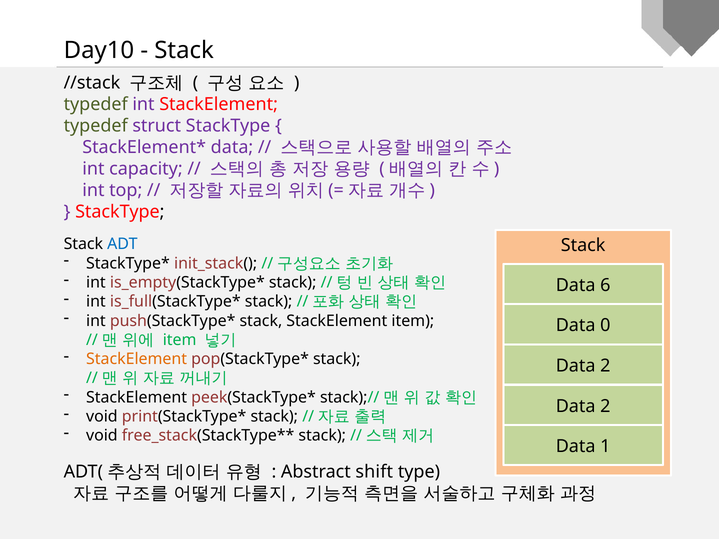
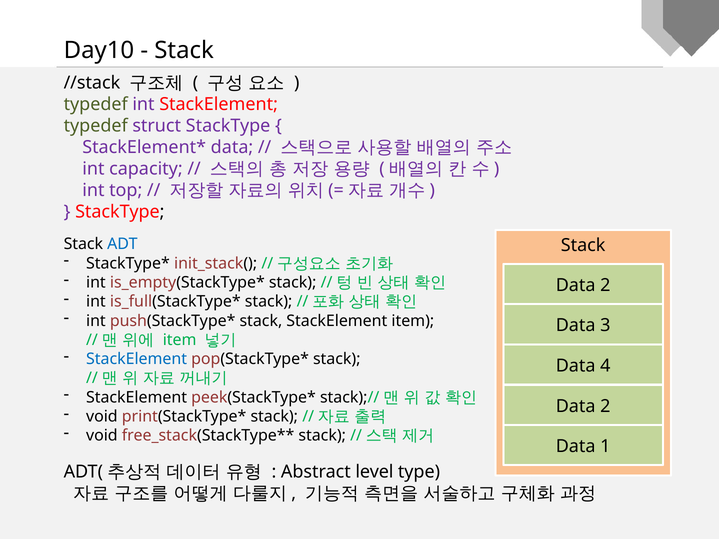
6 at (605, 285): 6 -> 2
0: 0 -> 3
StackElement at (137, 359) colour: orange -> blue
2 at (605, 366): 2 -> 4
shift: shift -> level
